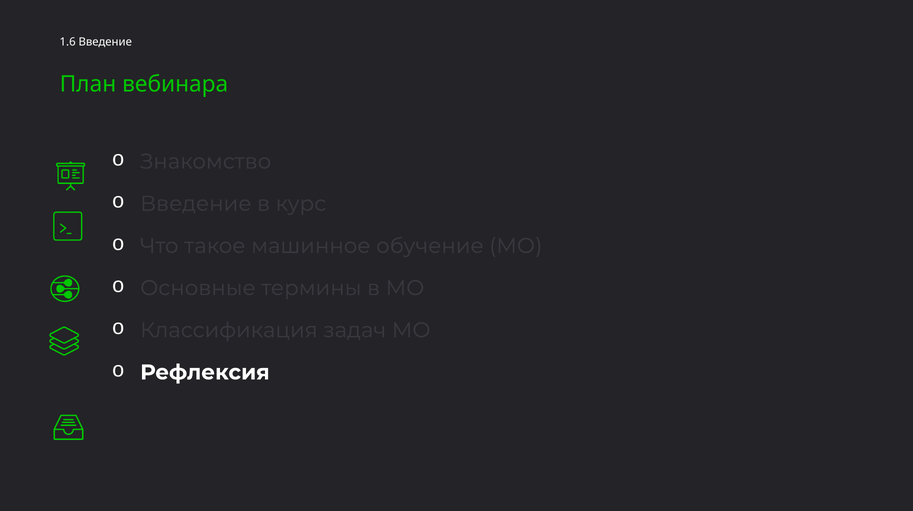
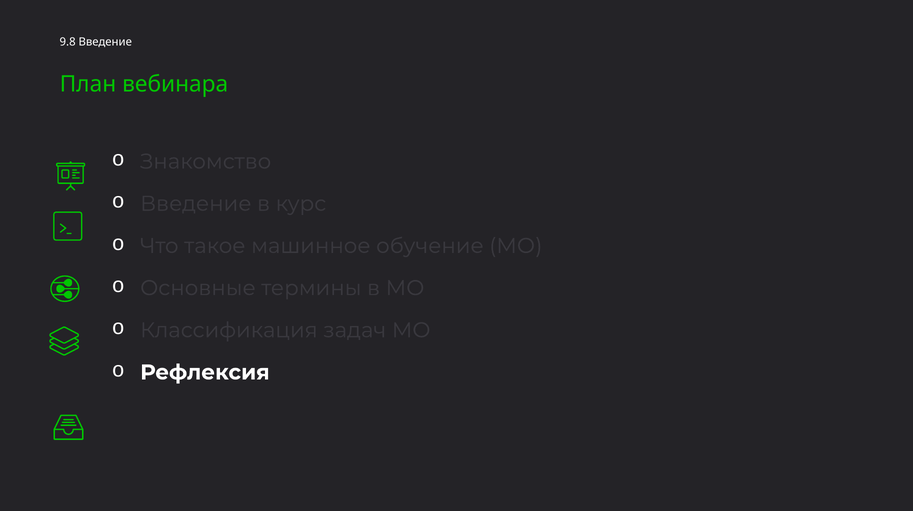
1.6: 1.6 -> 9.8
